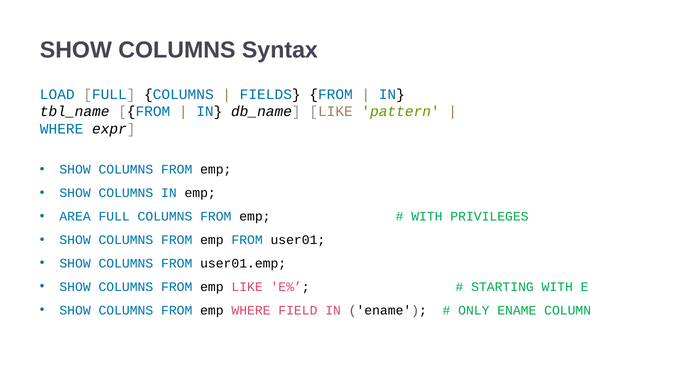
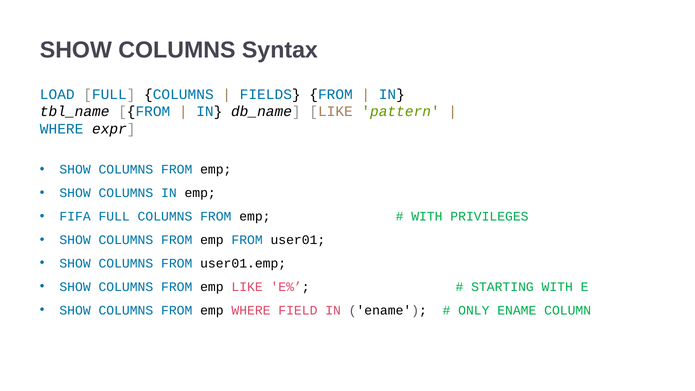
AREA: AREA -> FIFA
